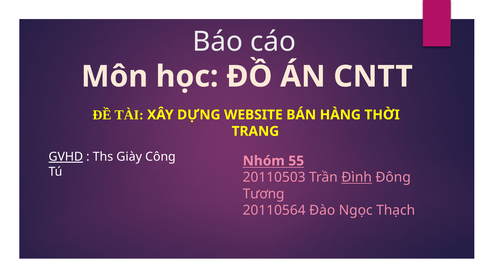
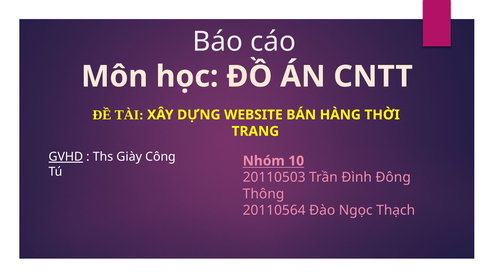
55: 55 -> 10
Đình underline: present -> none
Tương: Tương -> Thông
